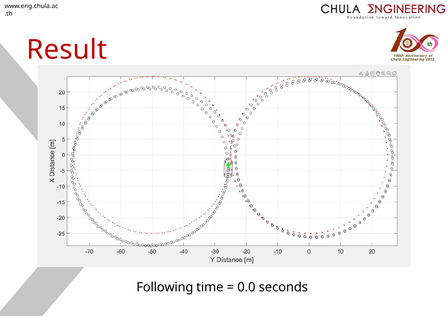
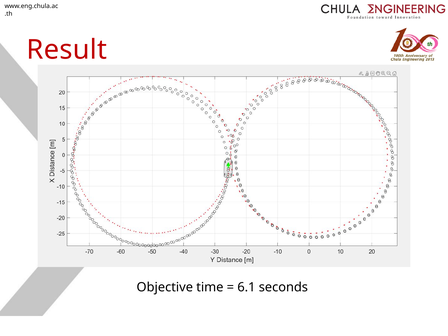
Following: Following -> Objective
0.0: 0.0 -> 6.1
